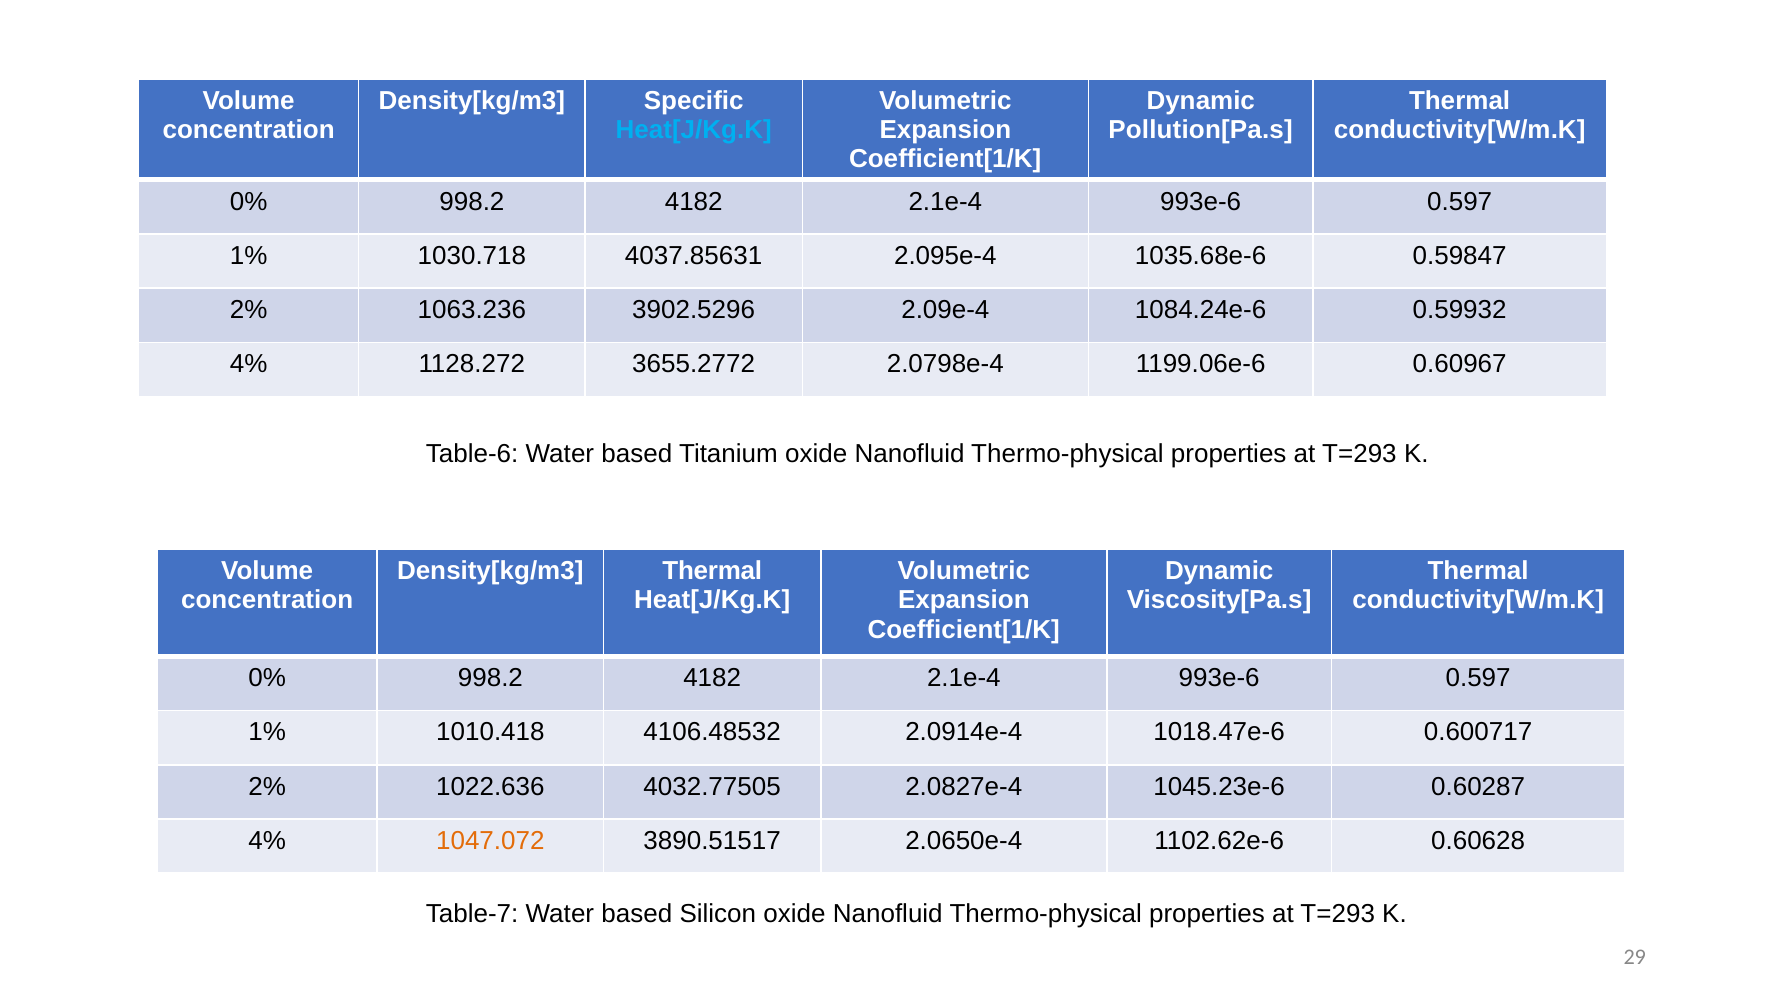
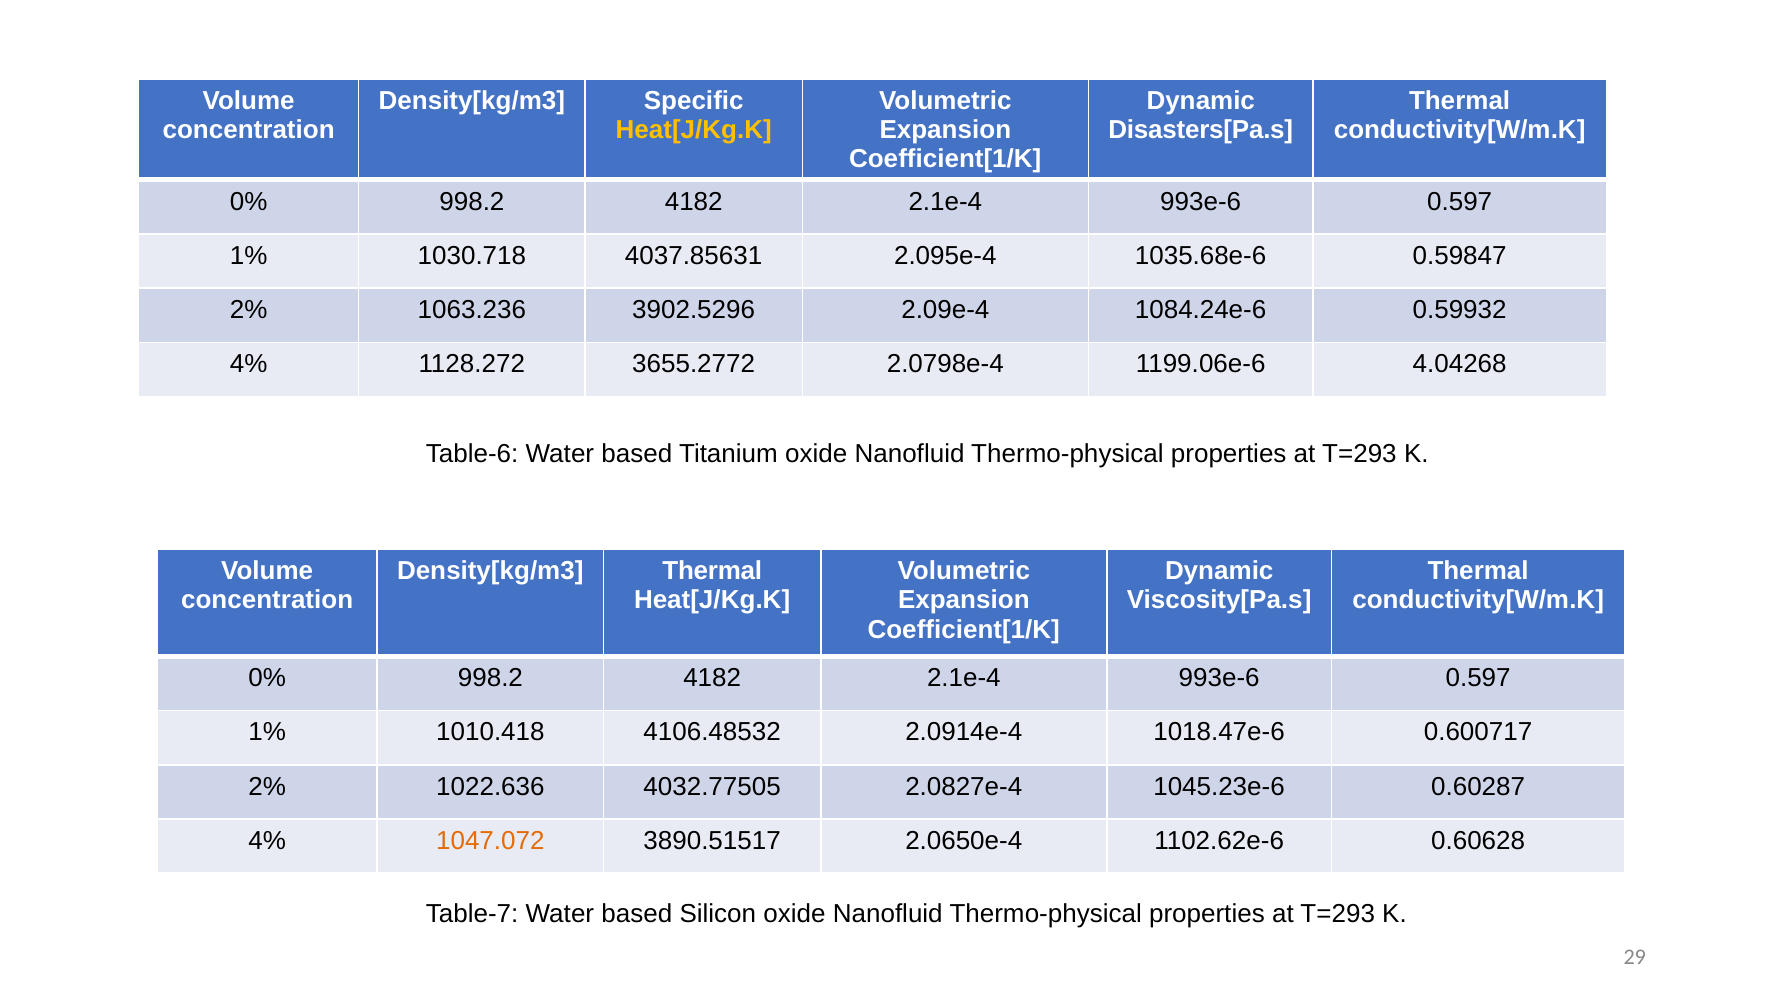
Heat[J/Kg.K at (694, 130) colour: light blue -> yellow
Pollution[Pa.s: Pollution[Pa.s -> Disasters[Pa.s
0.60967: 0.60967 -> 4.04268
